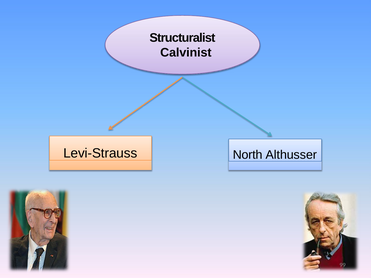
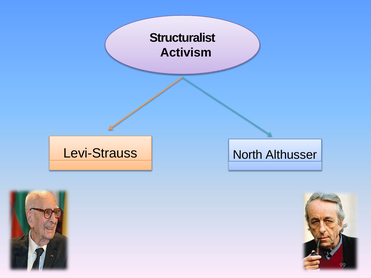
Calvinist: Calvinist -> Activism
